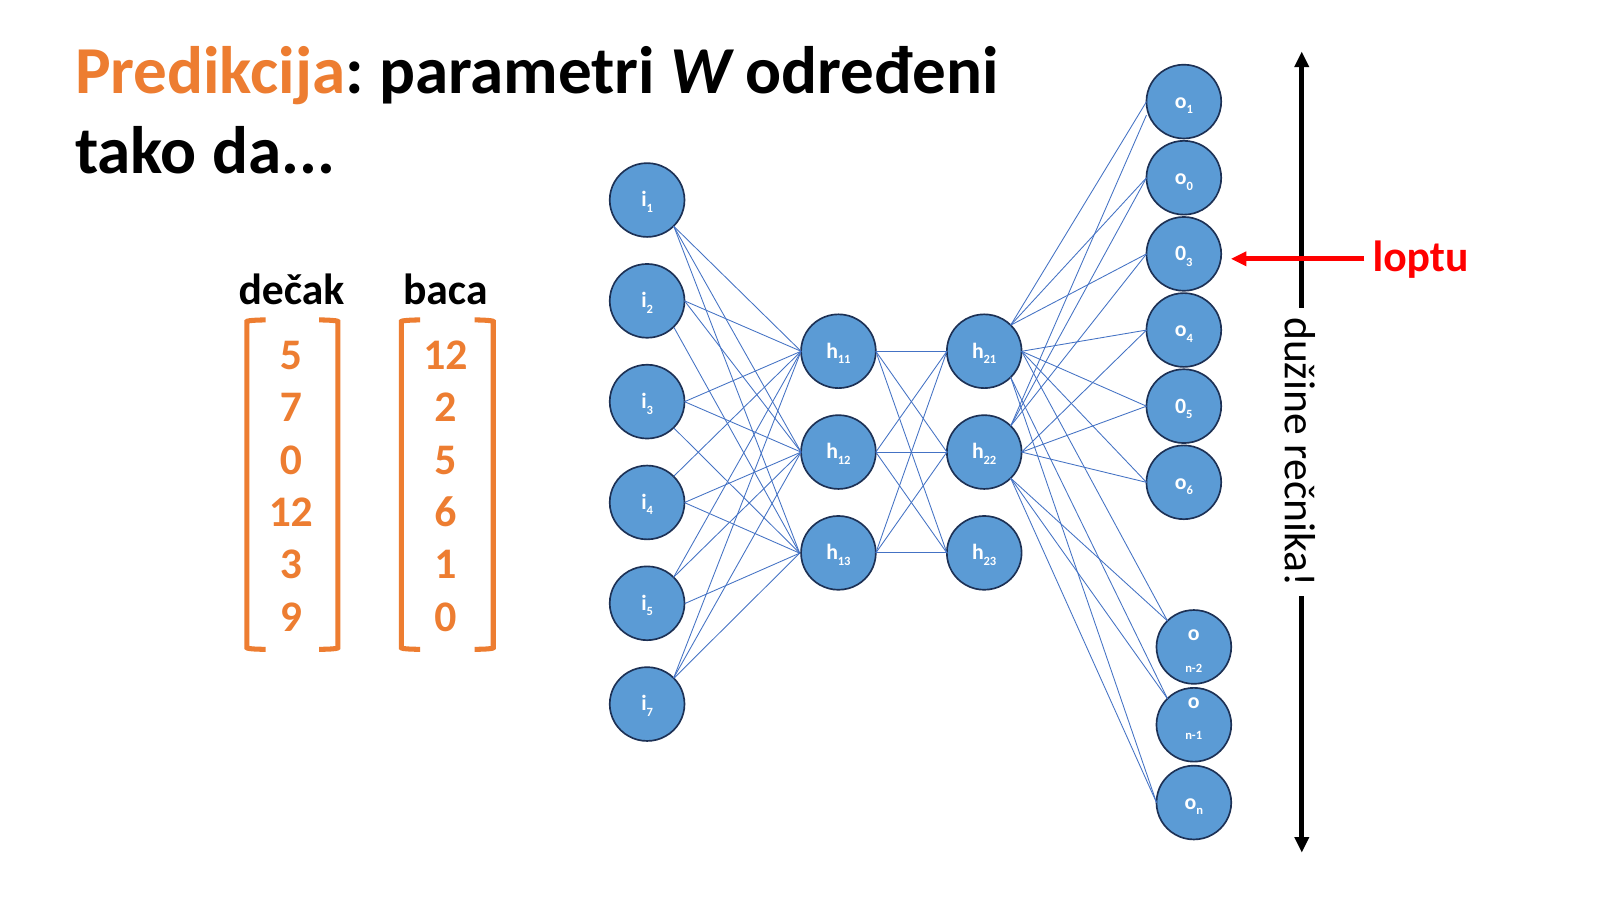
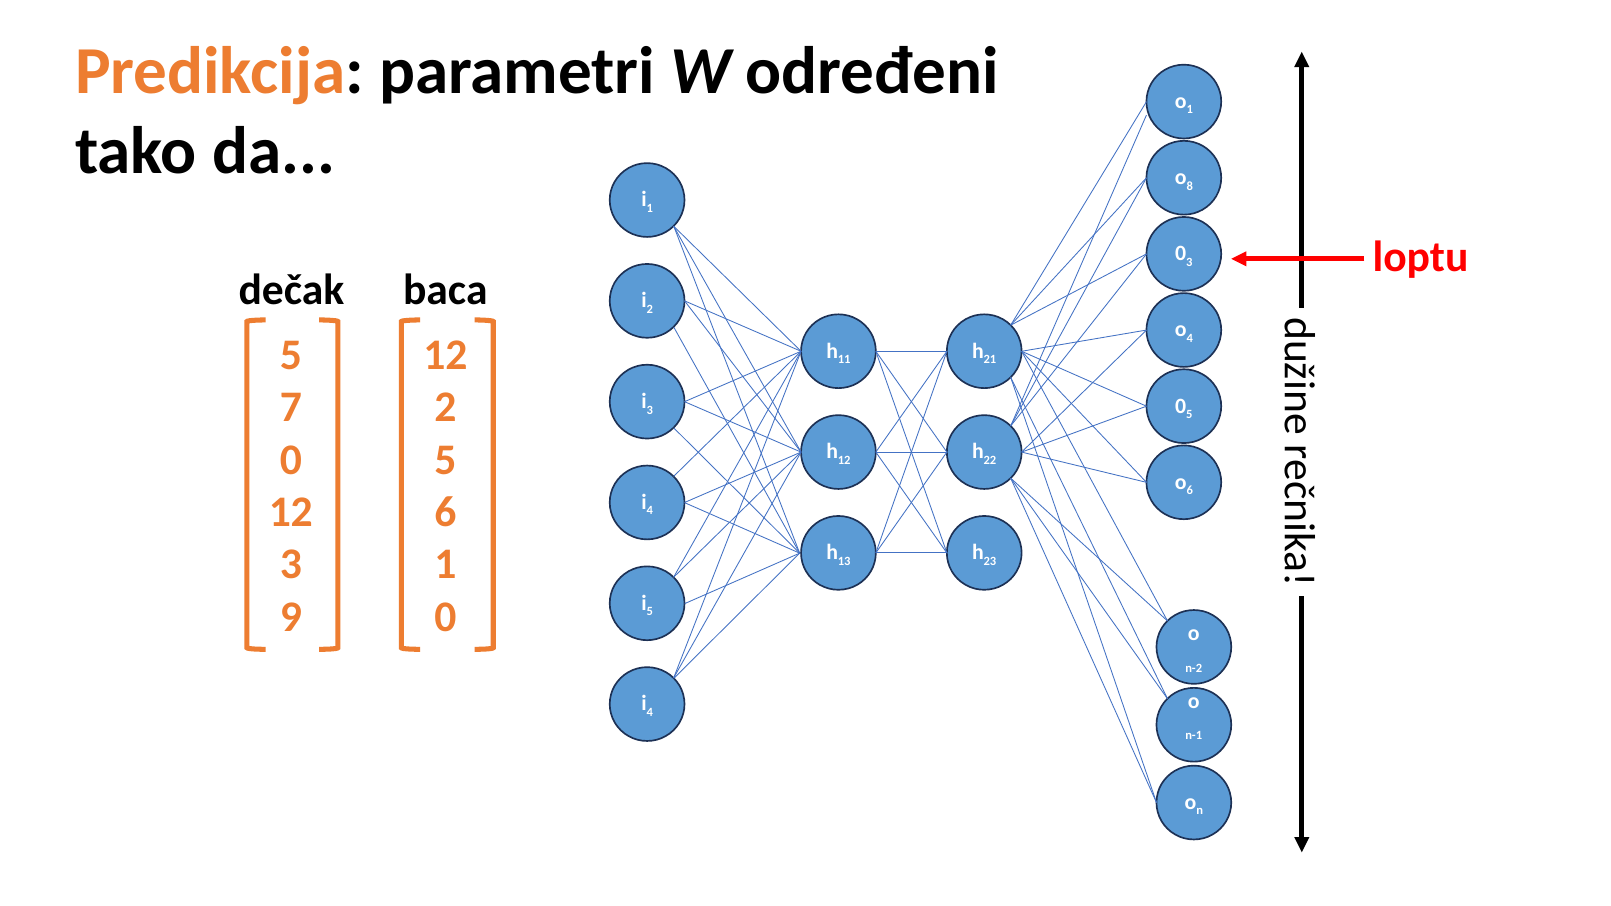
o 0: 0 -> 8
7 at (650, 712): 7 -> 4
